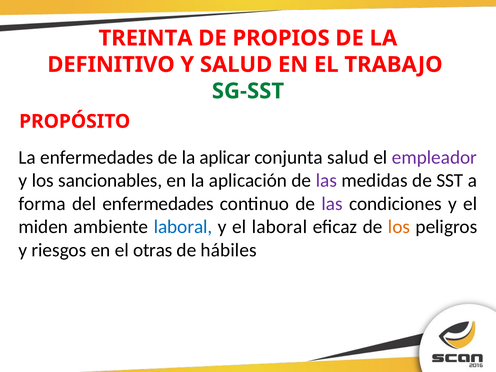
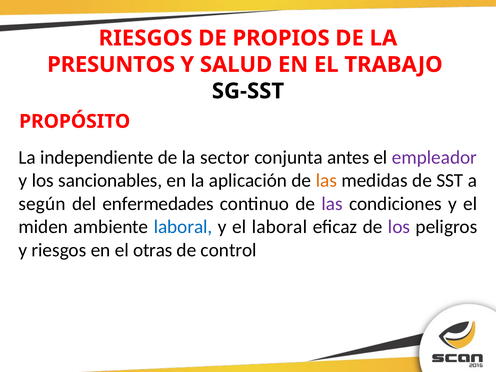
TREINTA at (146, 38): TREINTA -> RIESGOS
DEFINITIVO: DEFINITIVO -> PRESUNTOS
SG-SST colour: green -> black
La enfermedades: enfermedades -> independiente
aplicar: aplicar -> sector
conjunta salud: salud -> antes
las at (326, 181) colour: purple -> orange
forma: forma -> según
los at (399, 227) colour: orange -> purple
hábiles: hábiles -> control
